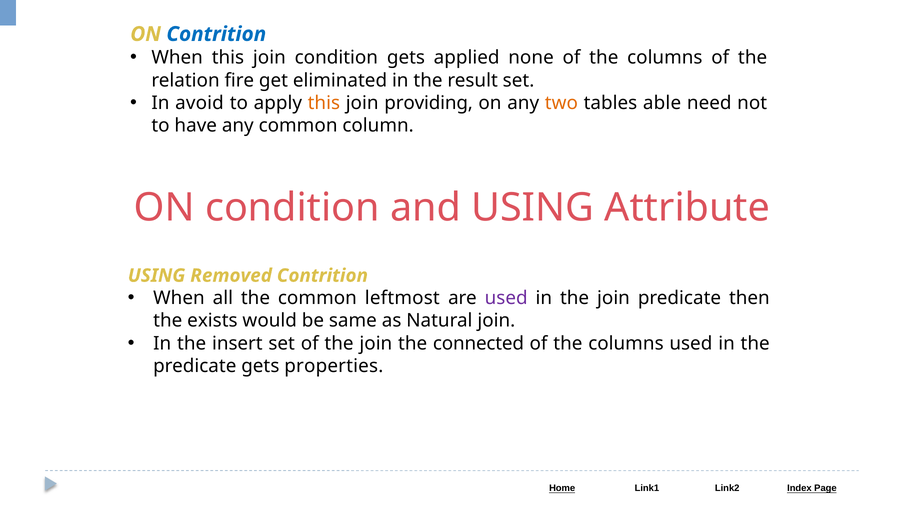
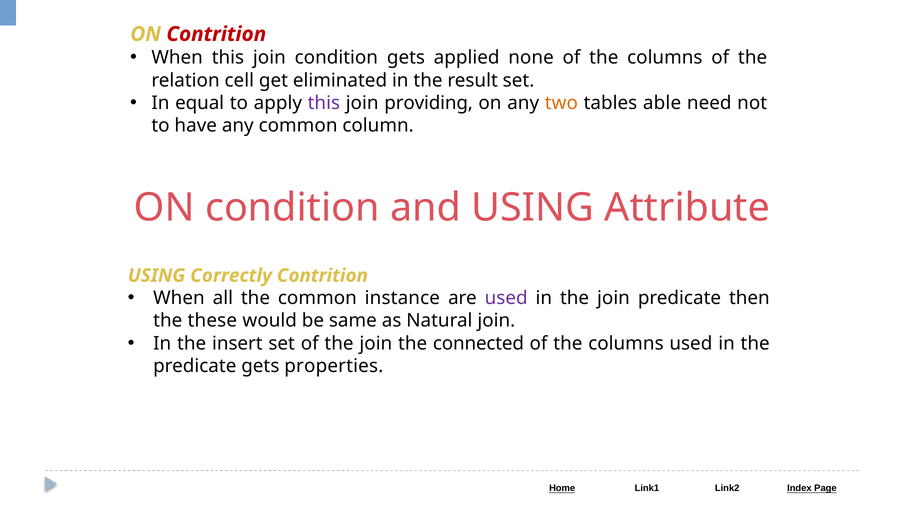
Contrition at (216, 34) colour: blue -> red
fire: fire -> cell
avoid: avoid -> equal
this at (324, 103) colour: orange -> purple
Removed: Removed -> Correctly
leftmost: leftmost -> instance
exists: exists -> these
